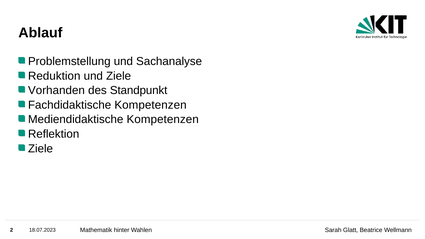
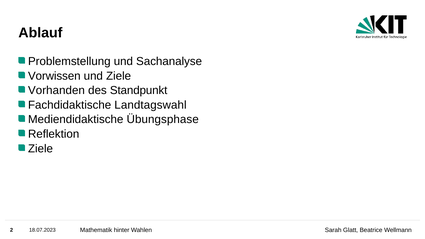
Reduktion: Reduktion -> Vorwissen
Fachdidaktische Kompetenzen: Kompetenzen -> Landtagswahl
Mediendidaktische Kompetenzen: Kompetenzen -> Übungsphase
